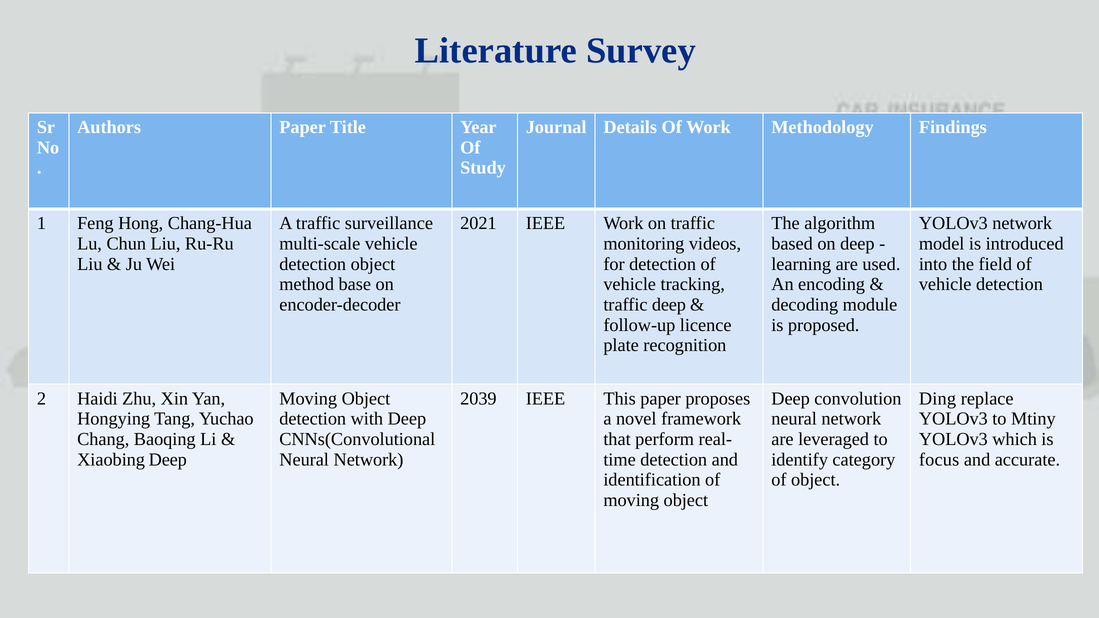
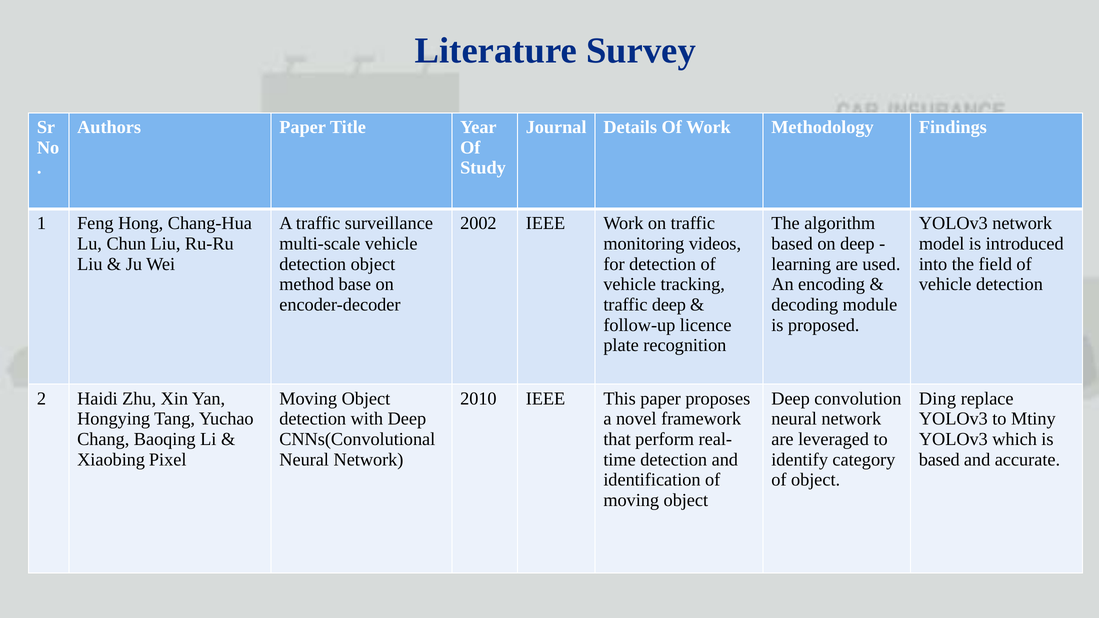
2021: 2021 -> 2002
2039: 2039 -> 2010
Xiaobing Deep: Deep -> Pixel
focus at (939, 460): focus -> based
